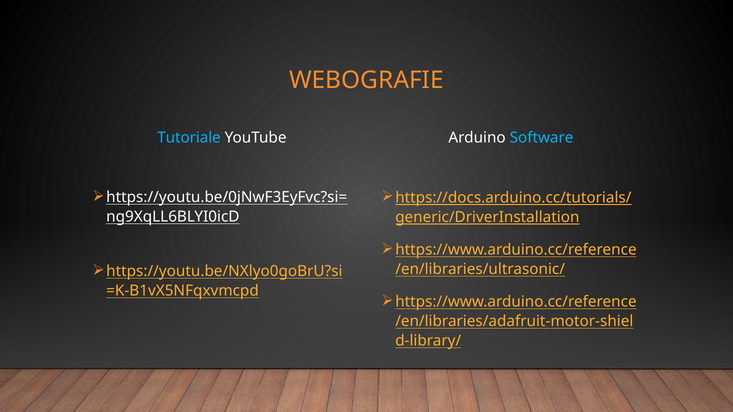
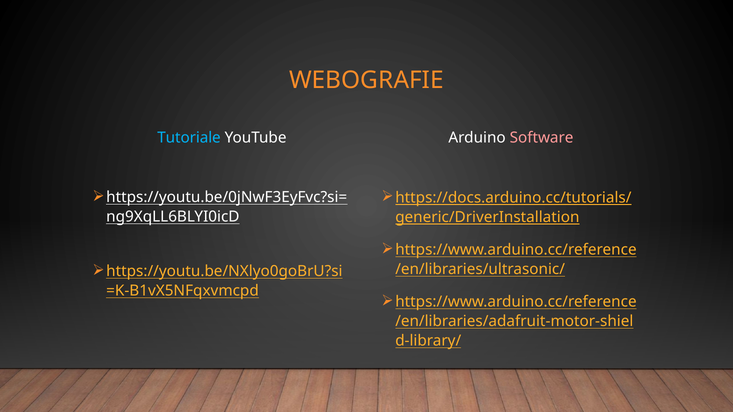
Software colour: light blue -> pink
